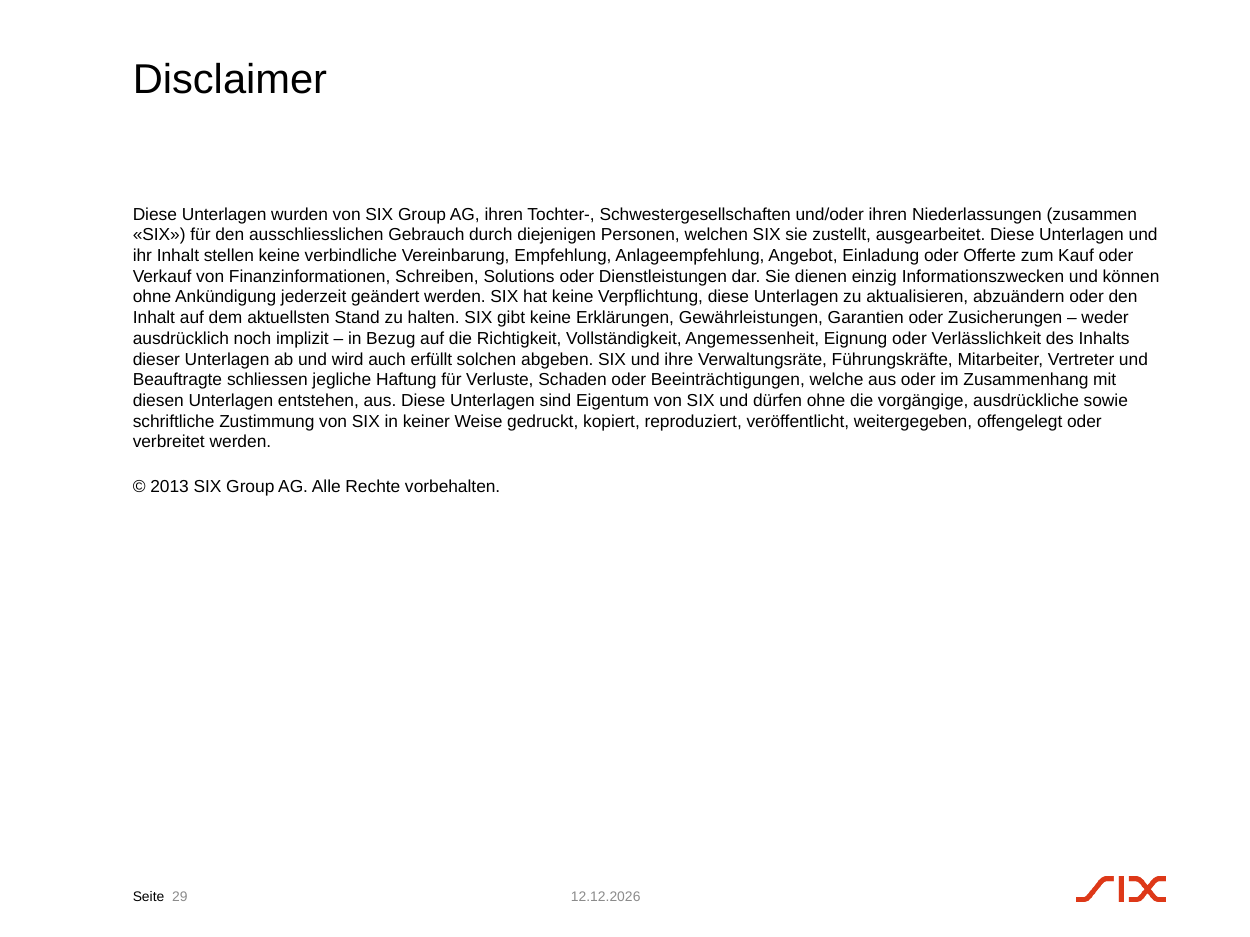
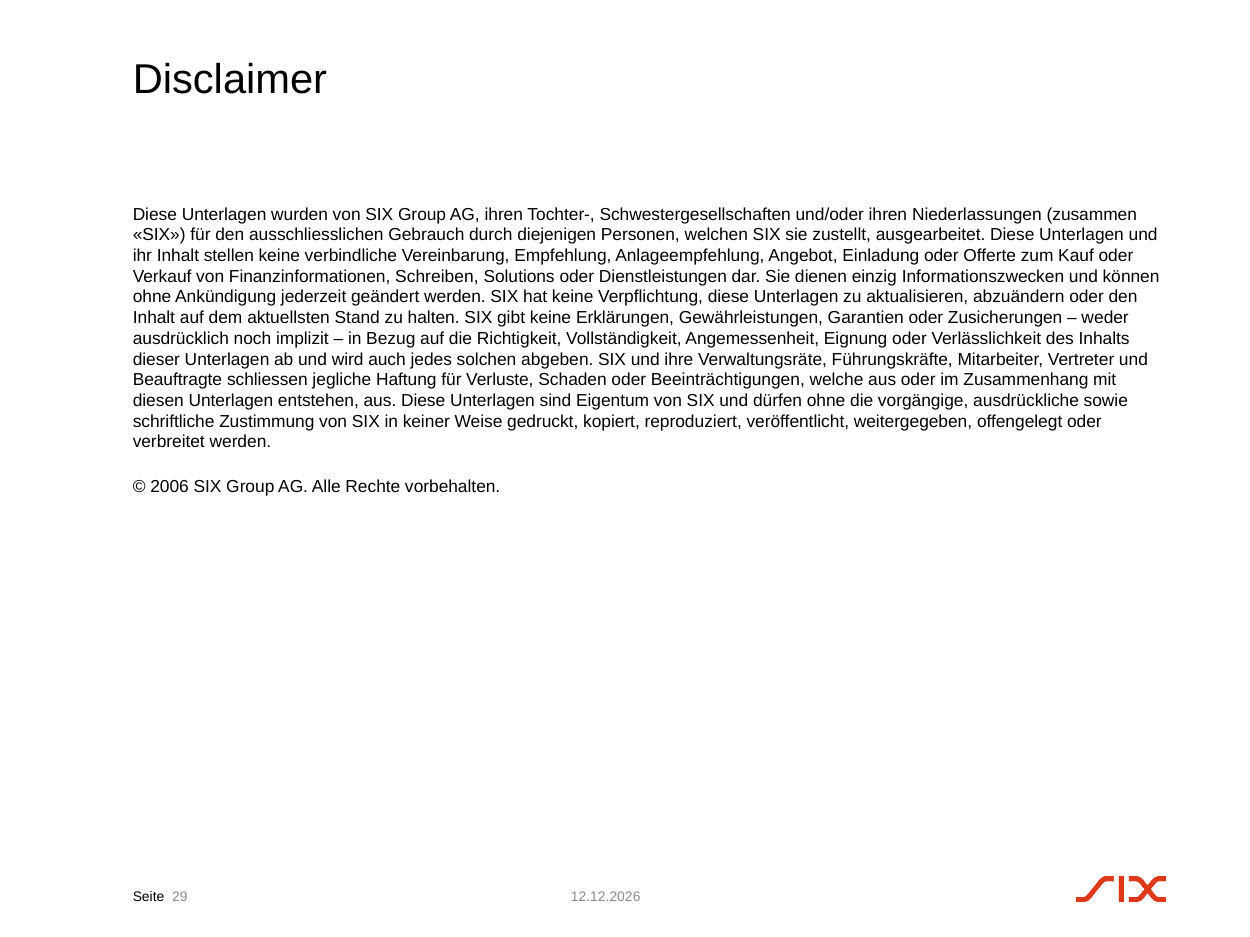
erfüllt: erfüllt -> jedes
2013: 2013 -> 2006
